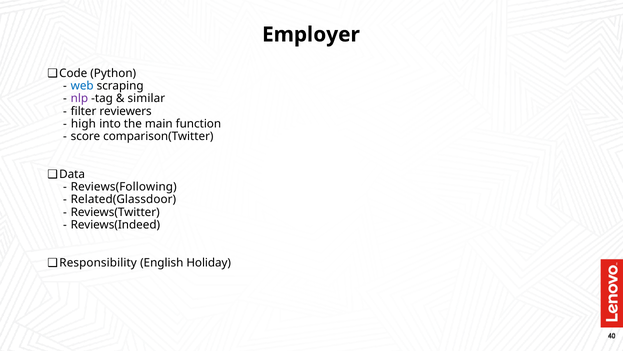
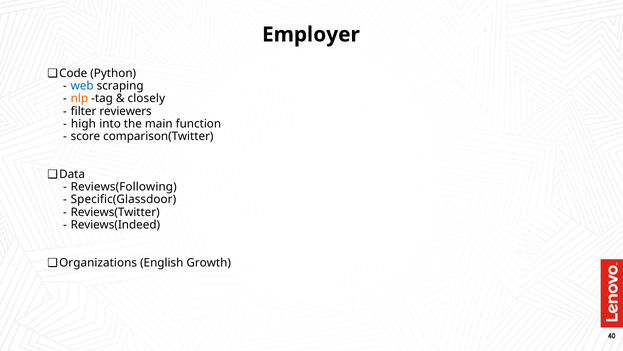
nlp colour: purple -> orange
similar: similar -> closely
Related(Glassdoor: Related(Glassdoor -> Specific(Glassdoor
Responsibility: Responsibility -> Organizations
Holiday: Holiday -> Growth
